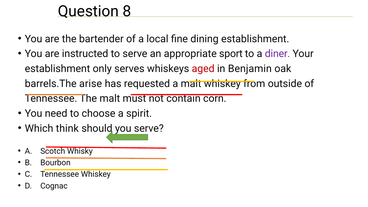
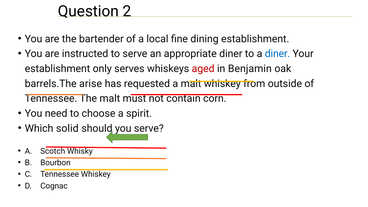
8: 8 -> 2
appropriate sport: sport -> diner
diner at (278, 54) colour: purple -> blue
think: think -> solid
